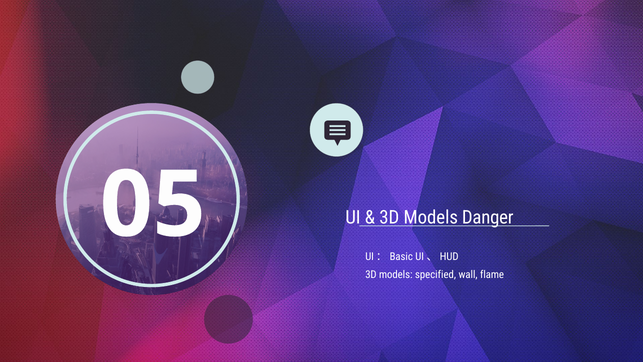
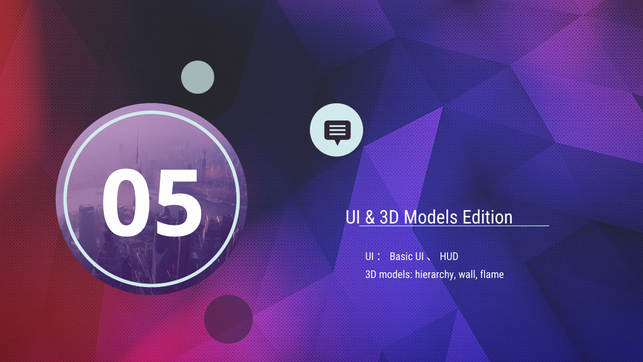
Danger: Danger -> Edition
specified: specified -> hierarchy
